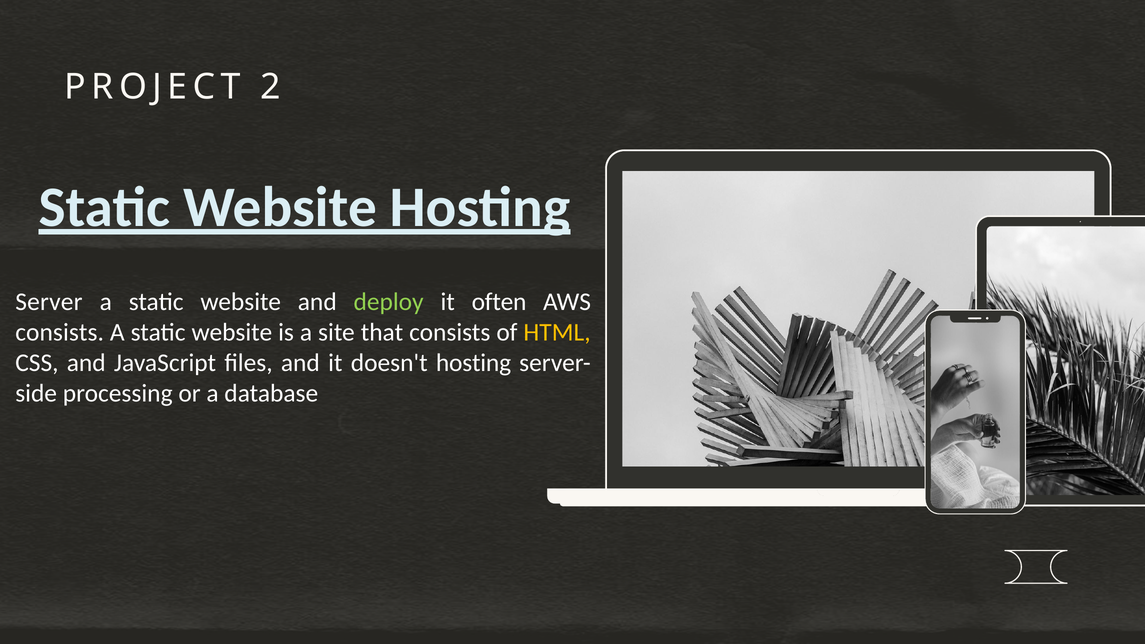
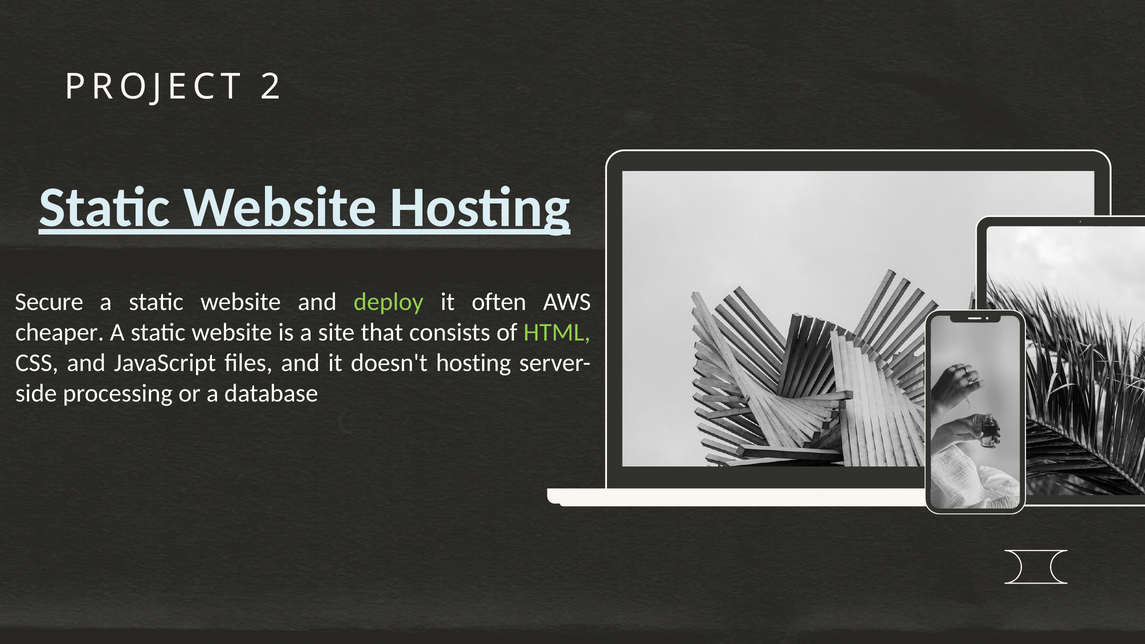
Server: Server -> Secure
consists at (60, 332): consists -> cheaper
HTML colour: yellow -> light green
